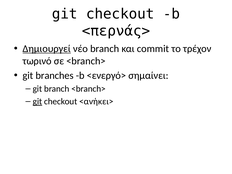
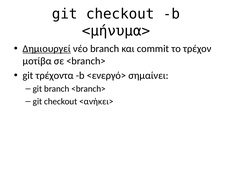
<περνάς>: <περνάς> -> <μήνυμα>
τωρινό: τωρινό -> μοτίβα
branches: branches -> τρέχοντα
git at (37, 101) underline: present -> none
